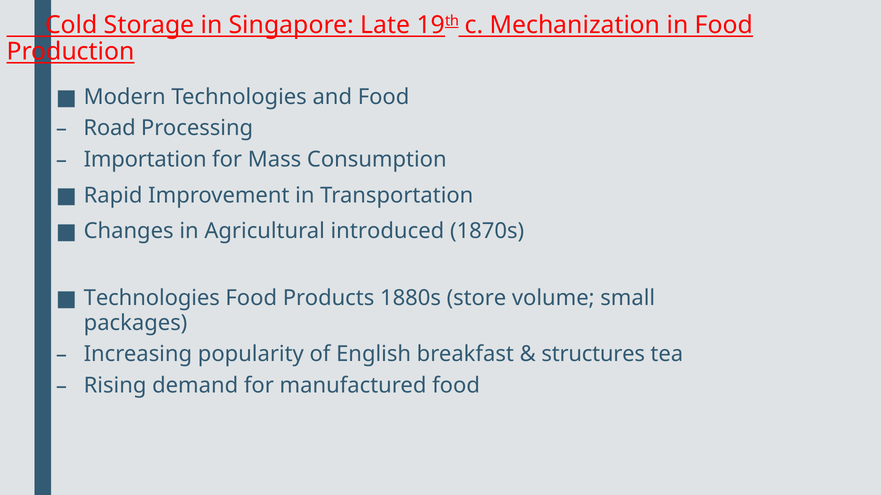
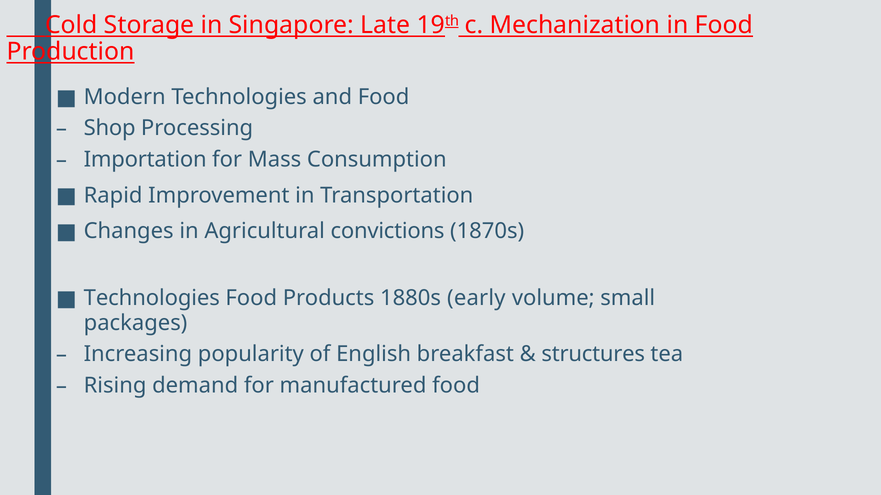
Road: Road -> Shop
introduced: introduced -> convictions
store: store -> early
